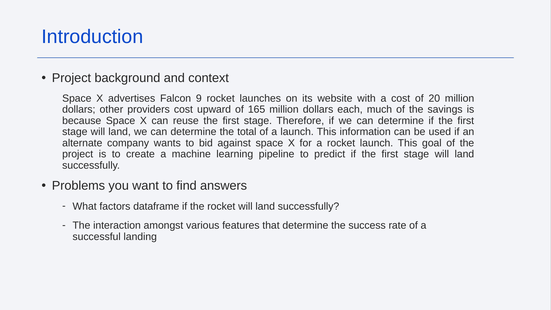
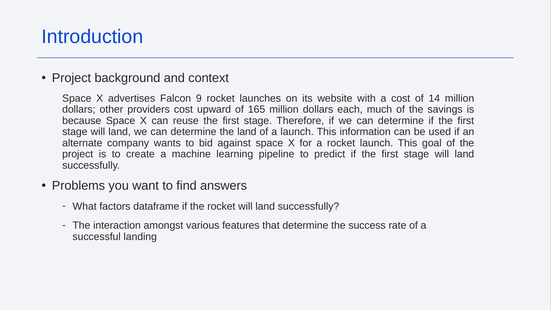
20: 20 -> 14
the total: total -> land
